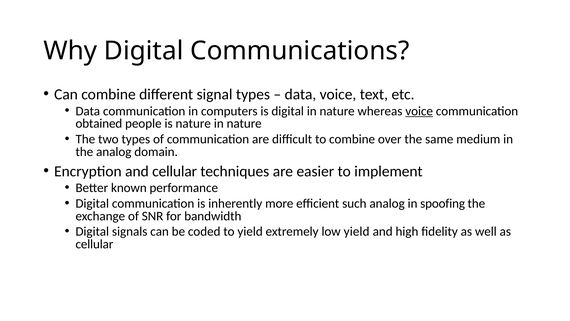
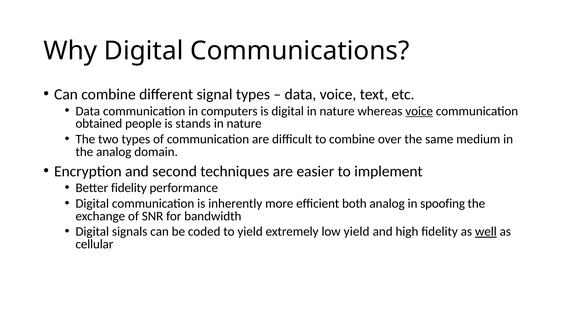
is nature: nature -> stands
and cellular: cellular -> second
Better known: known -> fidelity
such: such -> both
well underline: none -> present
